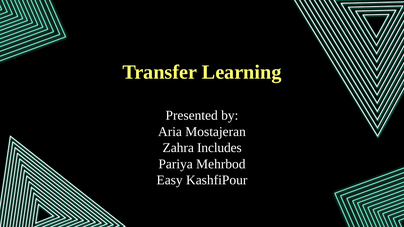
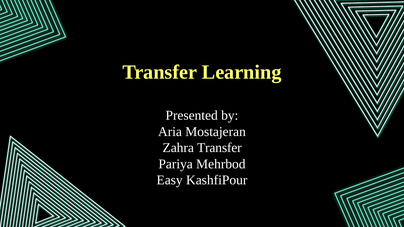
Zahra Includes: Includes -> Transfer
